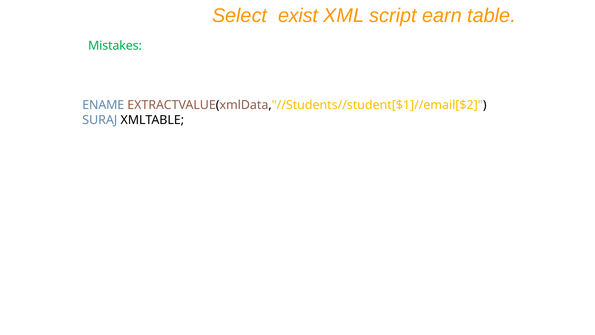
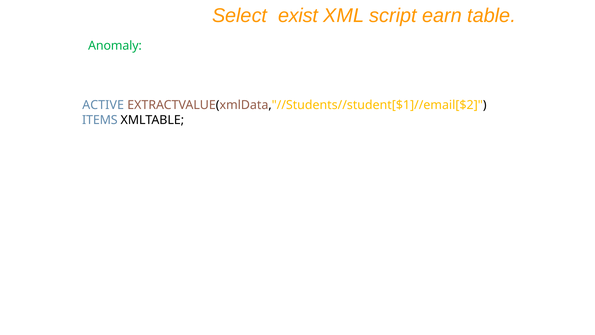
Mistakes: Mistakes -> Anomaly
ENAME: ENAME -> ACTIVE
SURAJ: SURAJ -> ITEMS
